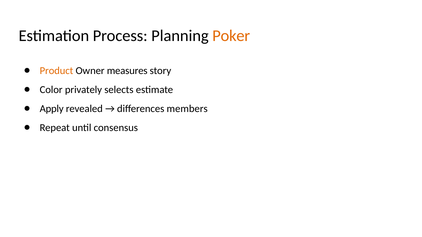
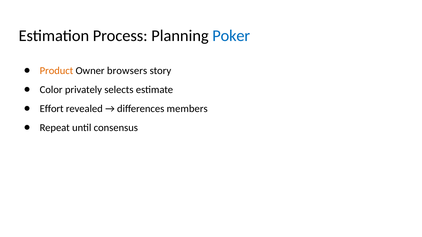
Poker colour: orange -> blue
measures: measures -> browsers
Apply: Apply -> Effort
